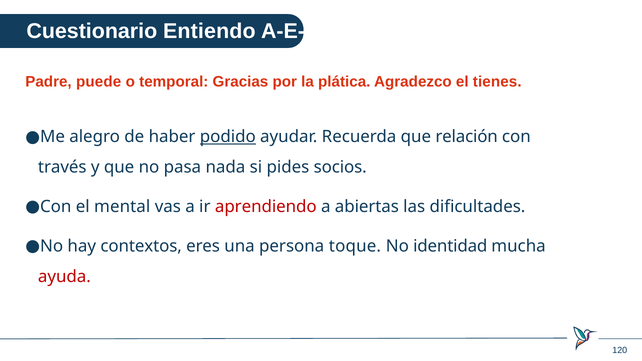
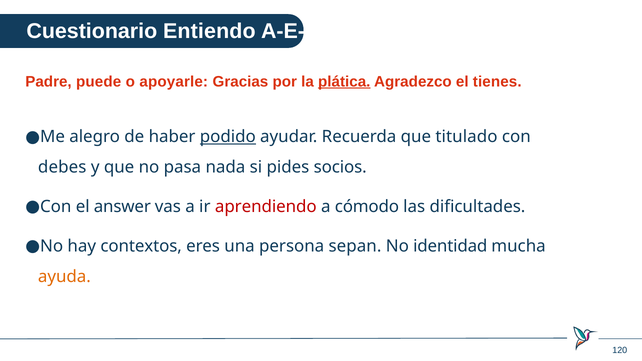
temporal: temporal -> apoyarle
plática underline: none -> present
relación: relación -> titulado
través: través -> debes
mental: mental -> answer
abiertas: abiertas -> cómodo
toque: toque -> sepan
ayuda colour: red -> orange
